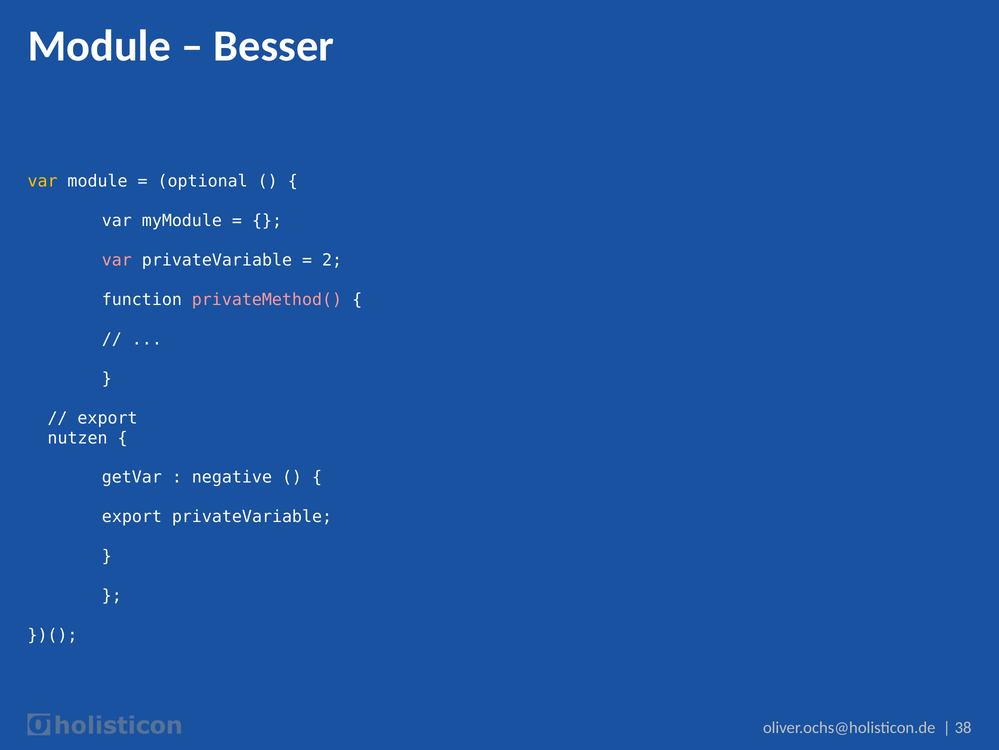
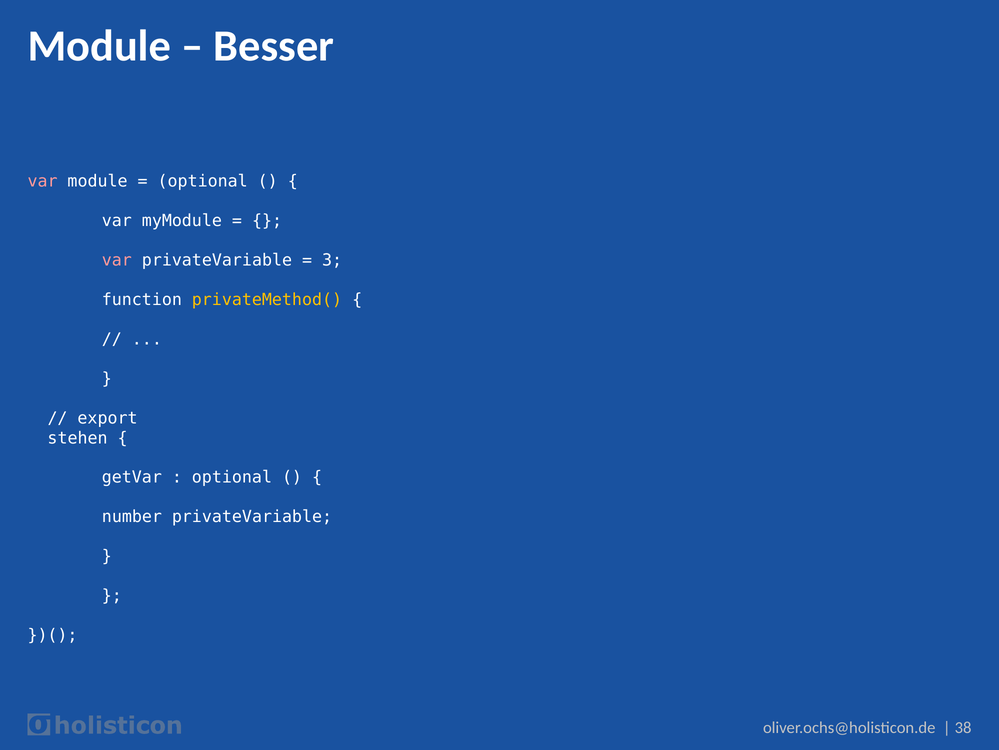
var at (43, 181) colour: yellow -> pink
2: 2 -> 3
privateMethod( colour: pink -> yellow
nutzen: nutzen -> stehen
negative at (232, 477): negative -> optional
export at (132, 516): export -> number
